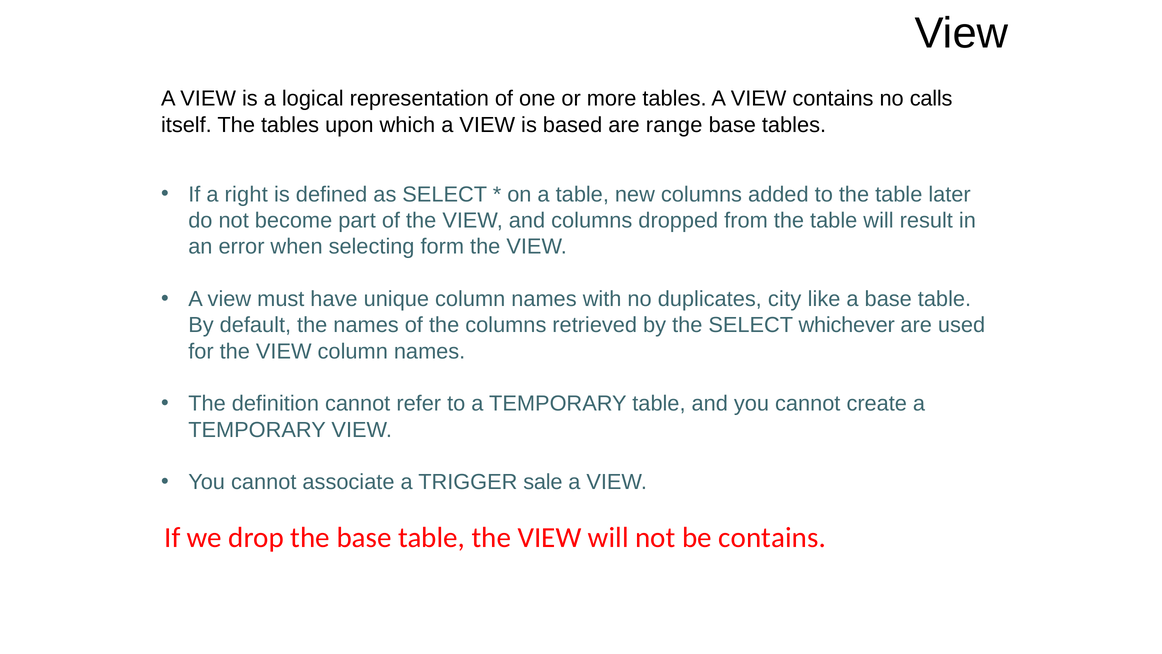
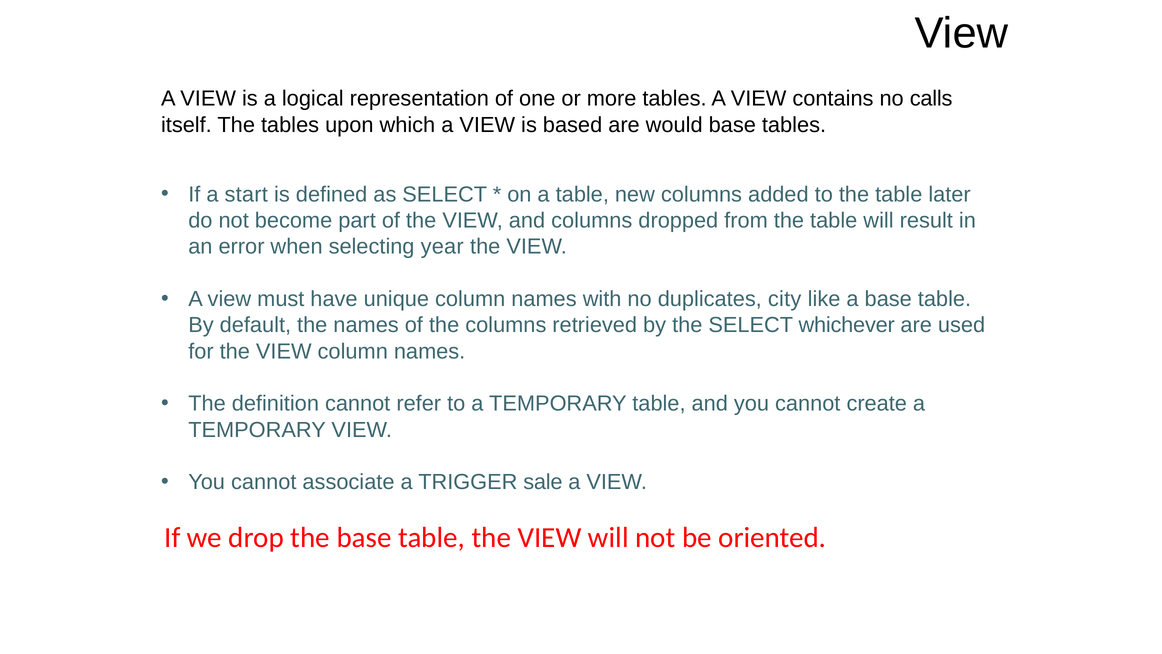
range: range -> would
right: right -> start
form: form -> year
be contains: contains -> oriented
